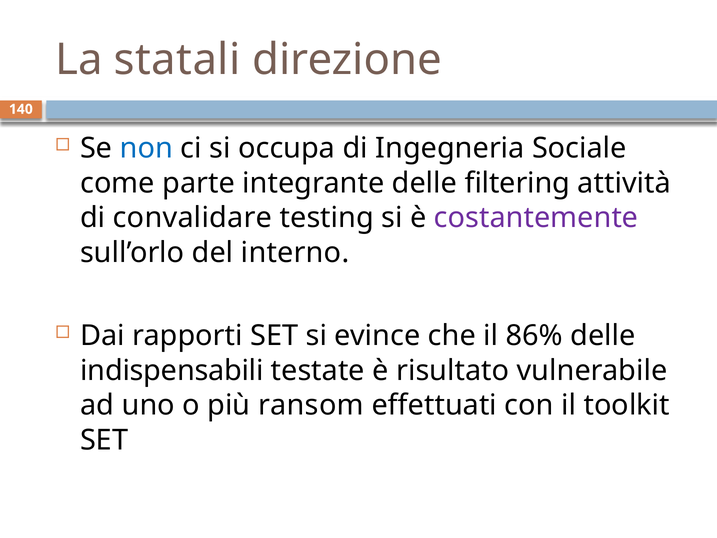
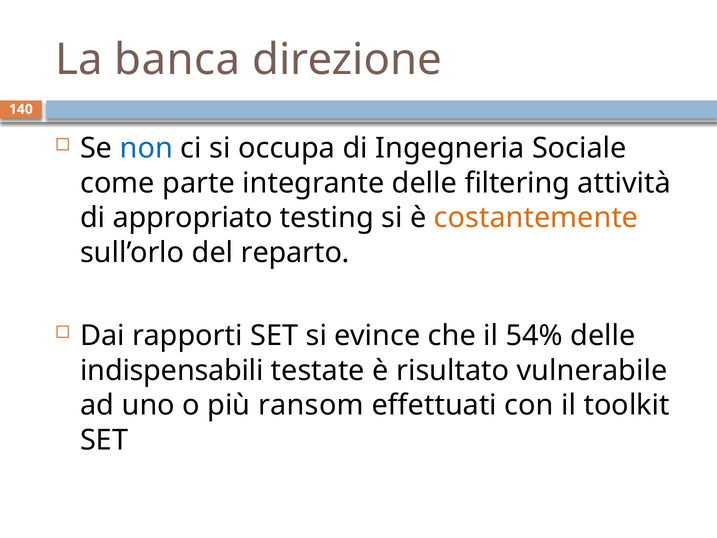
statali: statali -> banca
convalidare: convalidare -> appropriato
costantemente colour: purple -> orange
interno: interno -> reparto
86%: 86% -> 54%
